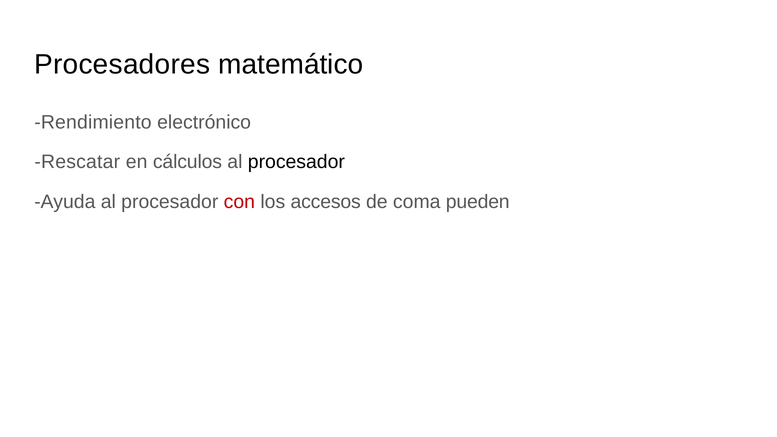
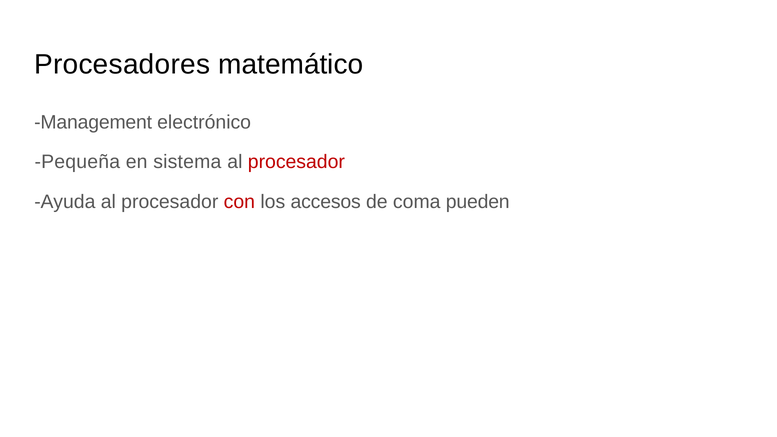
Rendimiento: Rendimiento -> Management
Rescatar: Rescatar -> Pequeña
cálculos: cálculos -> sistema
procesador at (296, 162) colour: black -> red
